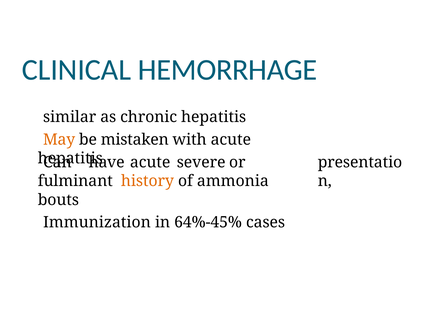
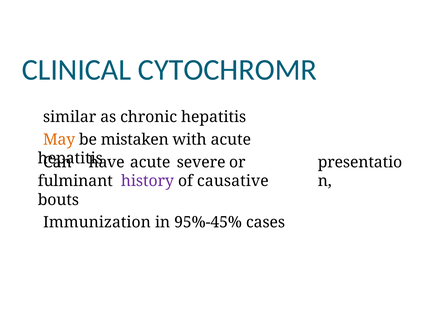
HEMORRHAGE: HEMORRHAGE -> CYTOCHROMR
history colour: orange -> purple
ammonia: ammonia -> causative
64%-45%: 64%-45% -> 95%-45%
